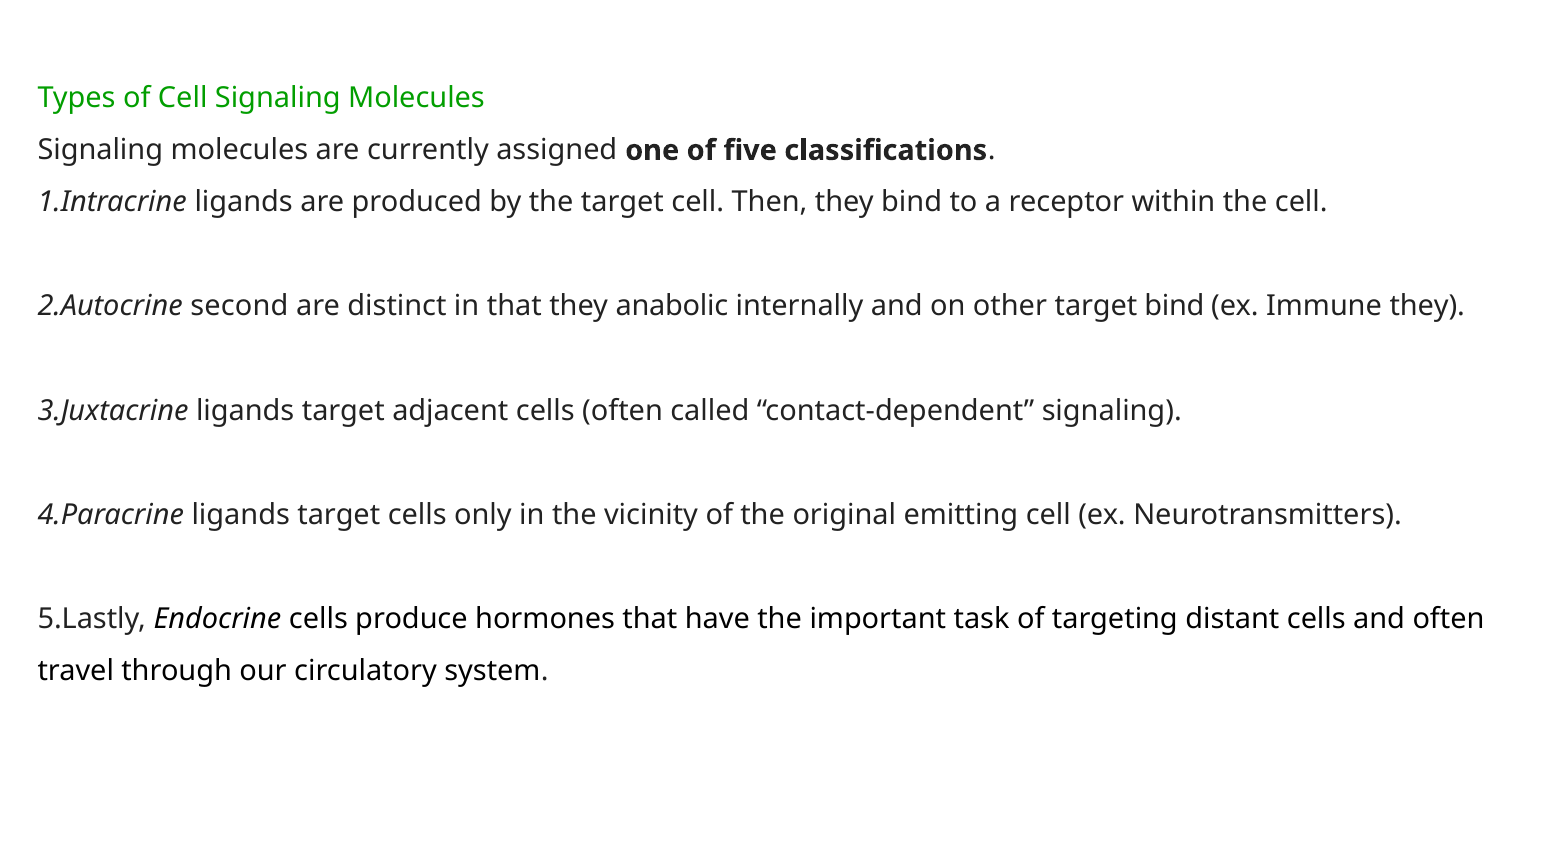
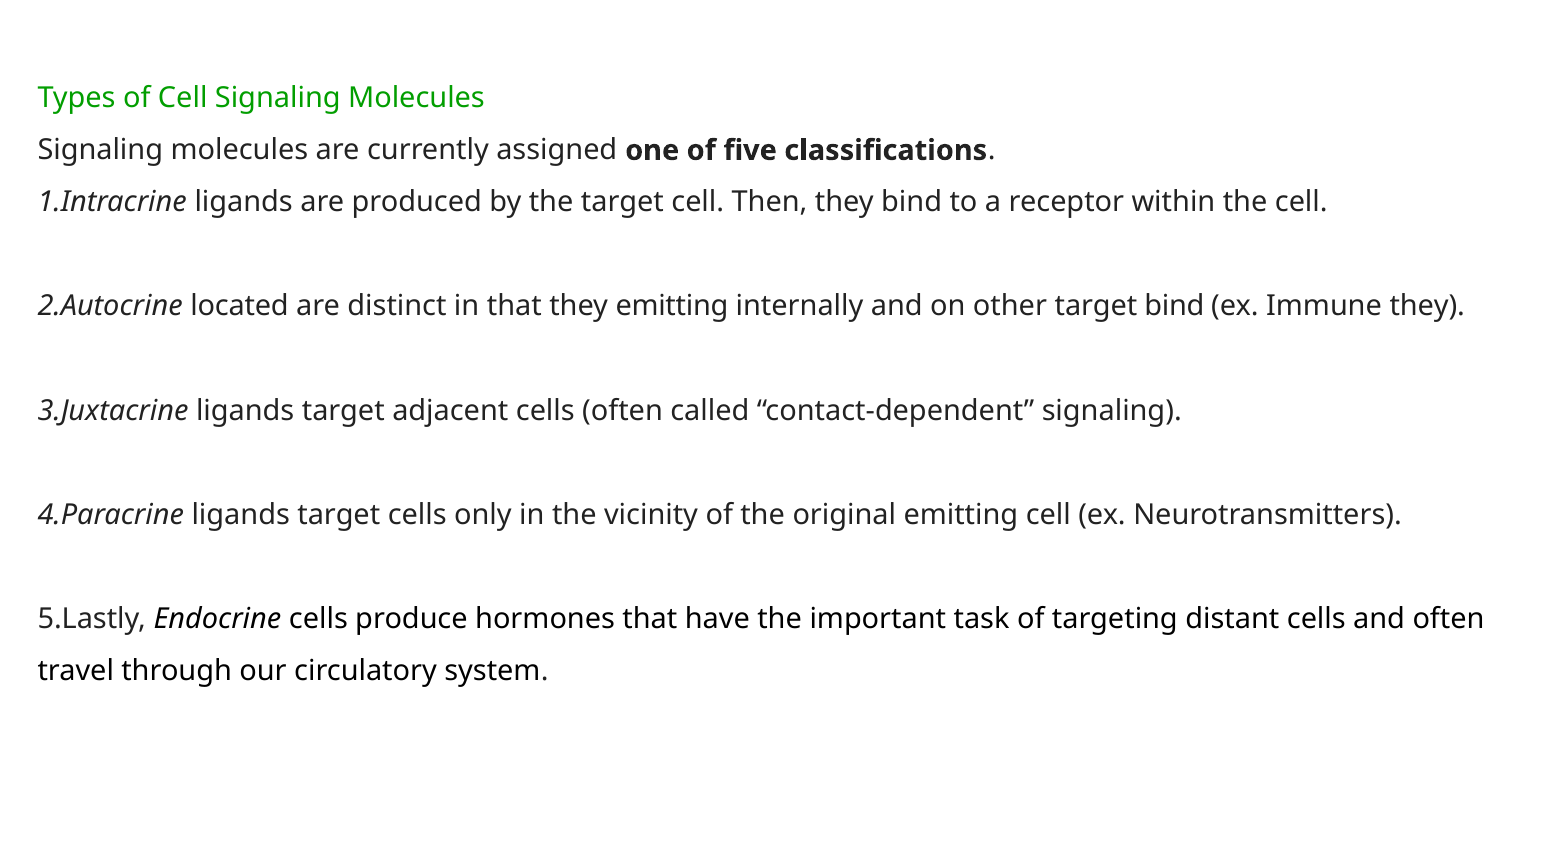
second: second -> located
they anabolic: anabolic -> emitting
